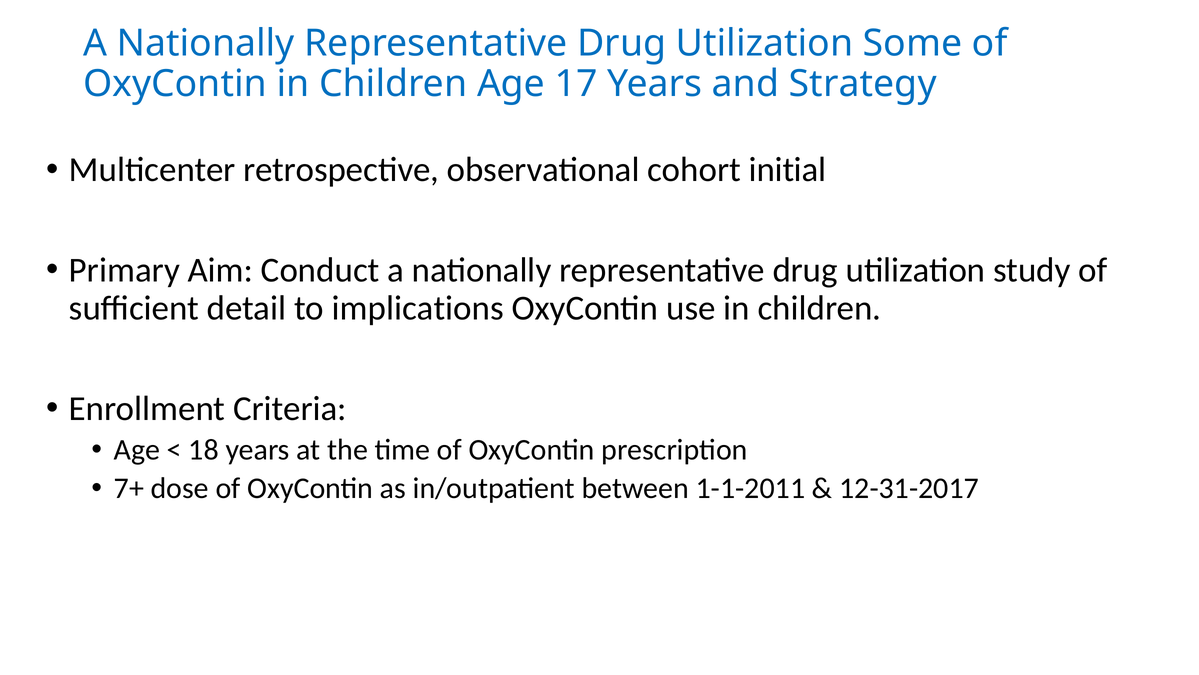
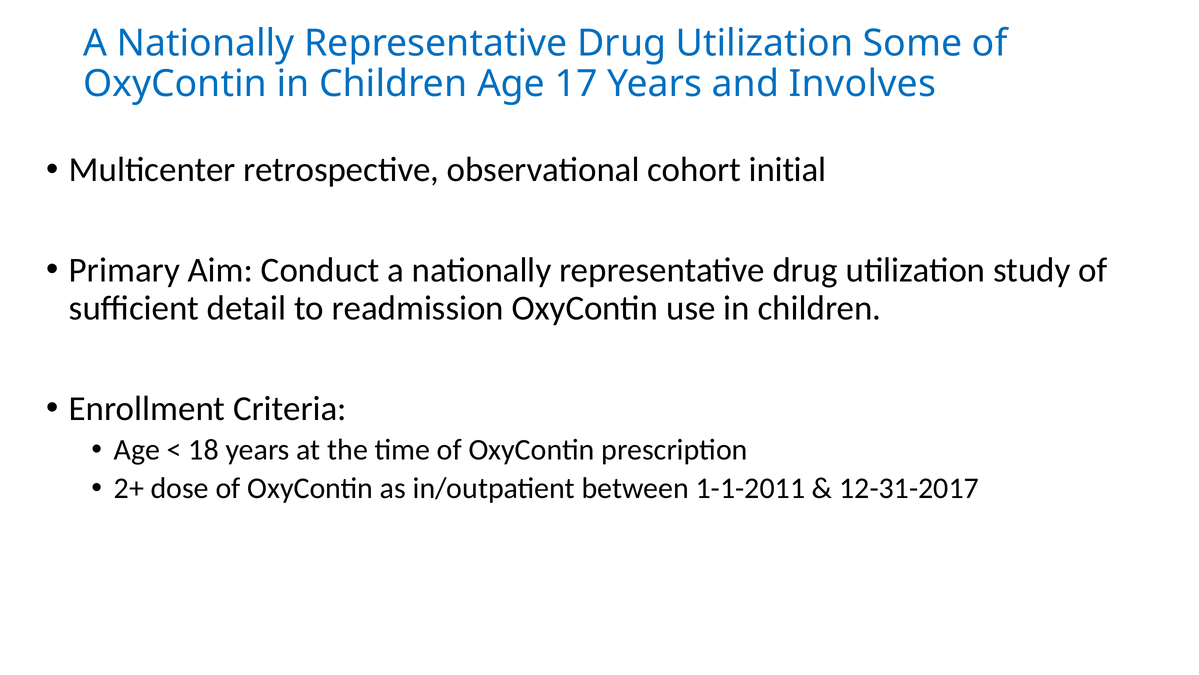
Strategy: Strategy -> Involves
implications: implications -> readmission
7+: 7+ -> 2+
